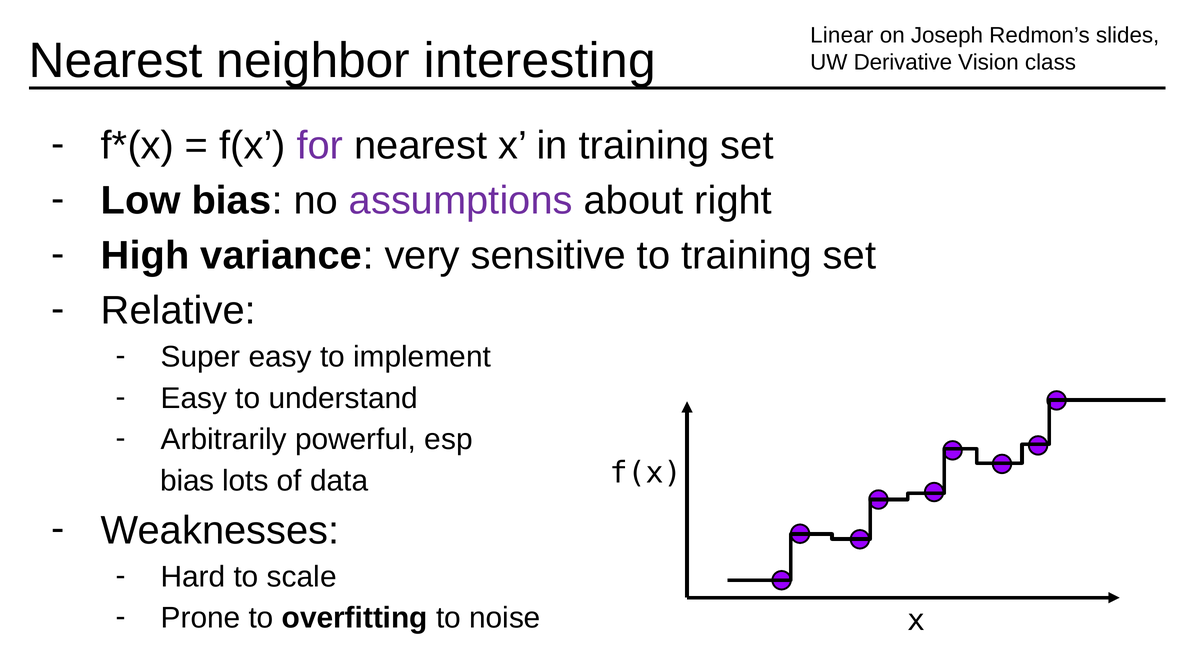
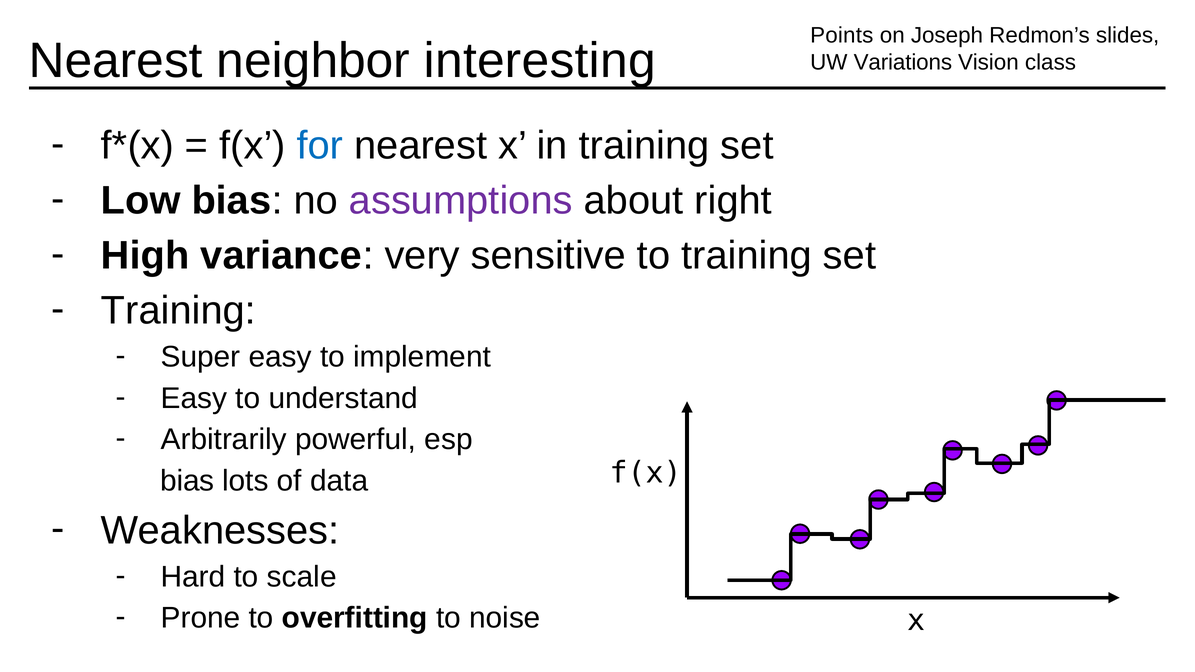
Linear: Linear -> Points
Derivative: Derivative -> Variations
for colour: purple -> blue
Relative at (178, 311): Relative -> Training
